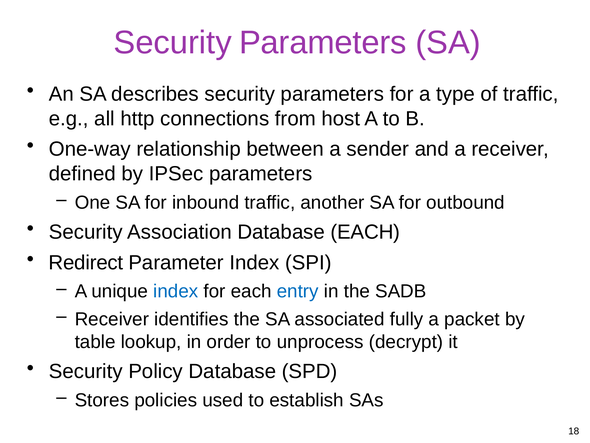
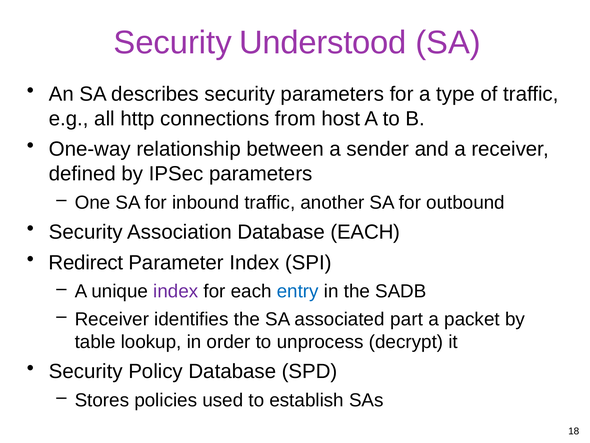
Parameters at (323, 42): Parameters -> Understood
index at (176, 291) colour: blue -> purple
fully: fully -> part
